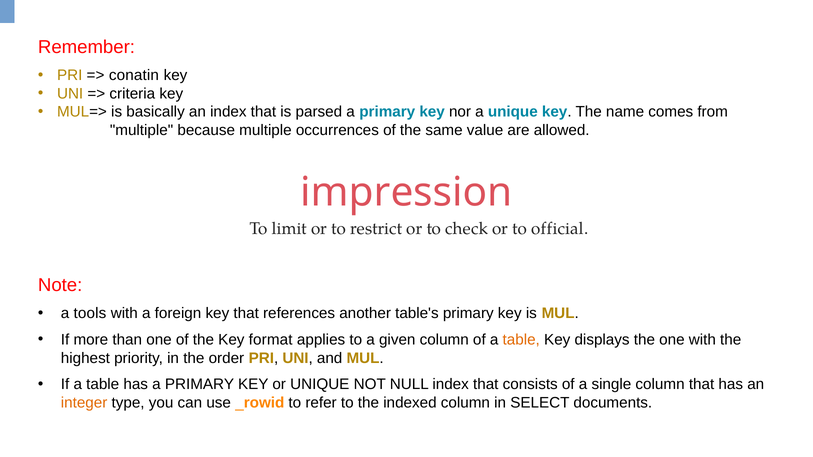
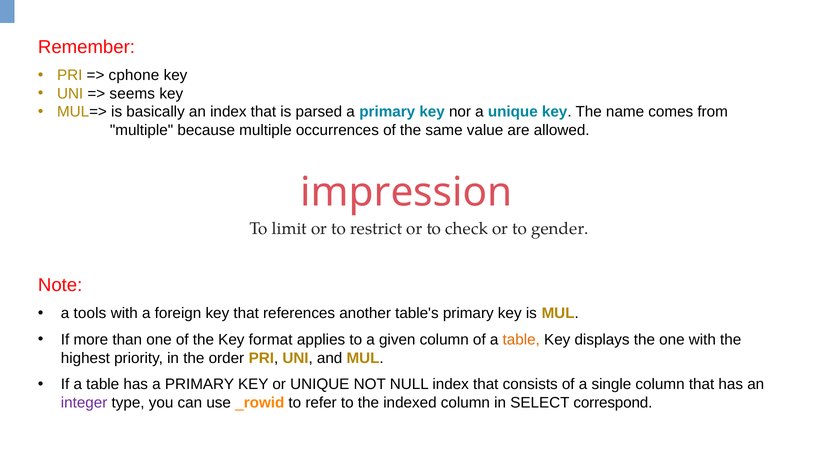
conatin: conatin -> cphone
criteria: criteria -> seems
official: official -> gender
integer colour: orange -> purple
documents: documents -> correspond
